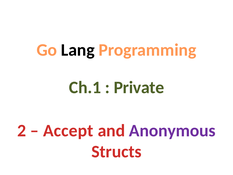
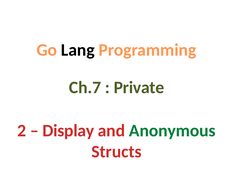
Ch.1: Ch.1 -> Ch.7
Accept: Accept -> Display
Anonymous colour: purple -> green
